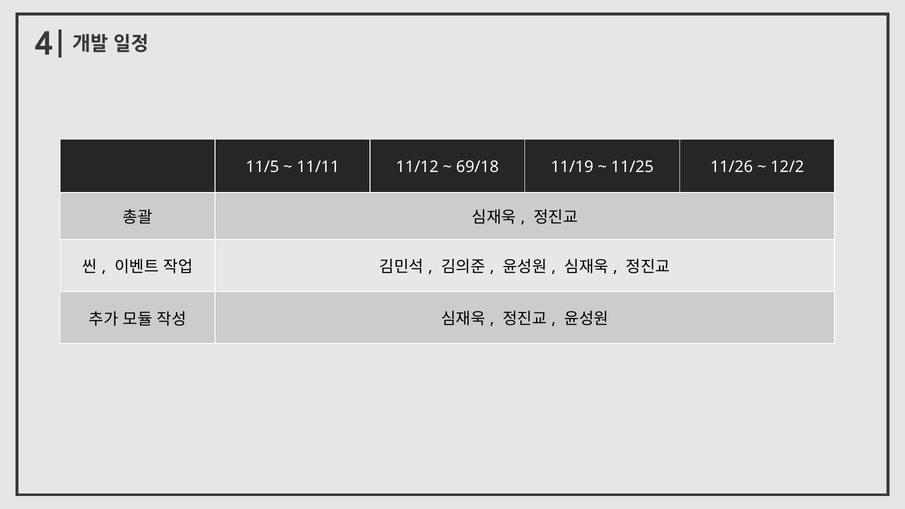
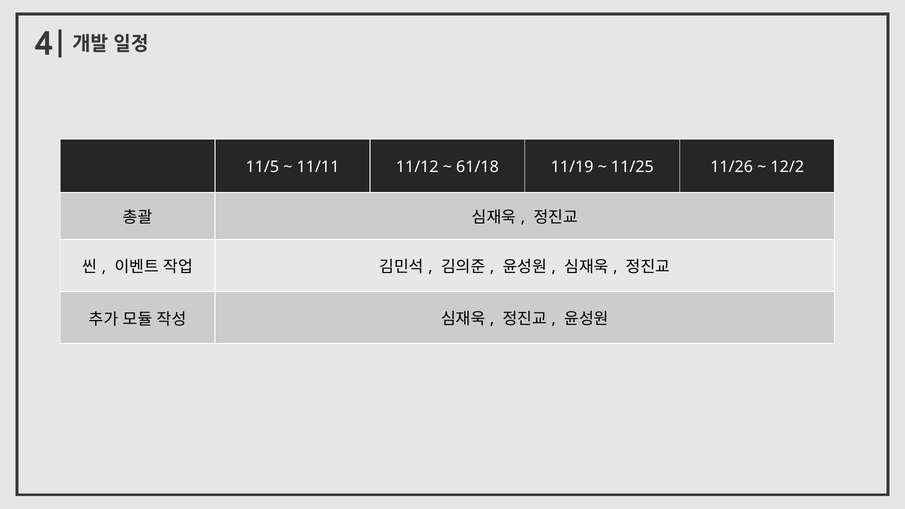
69/18: 69/18 -> 61/18
